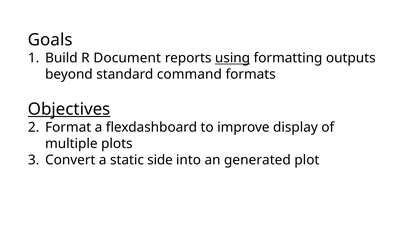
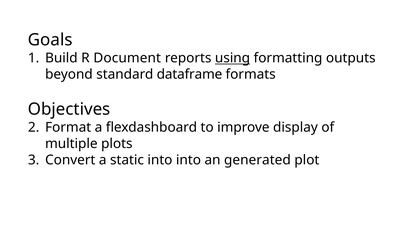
command: command -> dataframe
Objectives underline: present -> none
static side: side -> into
